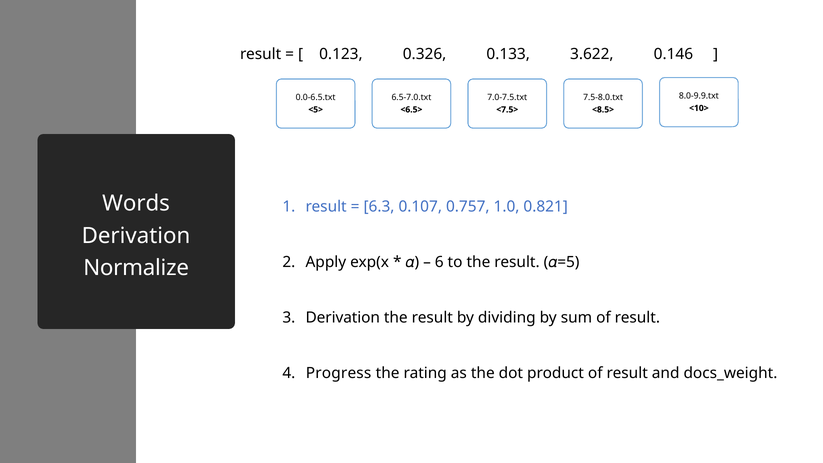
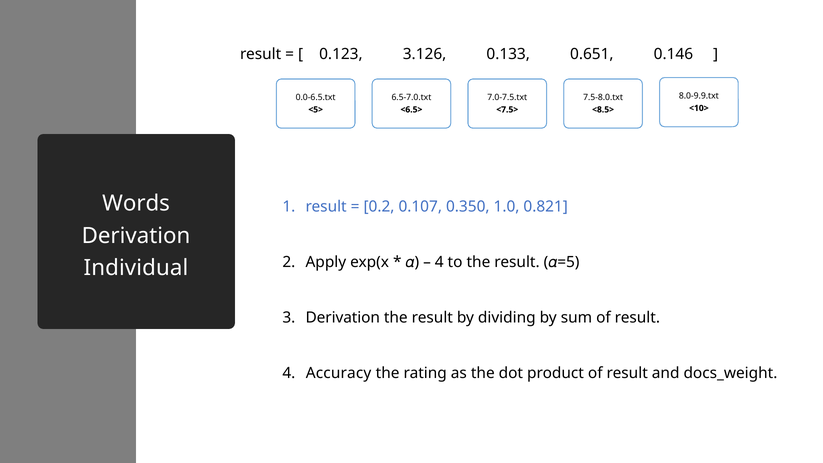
0.326: 0.326 -> 3.126
3.622: 3.622 -> 0.651
6.3: 6.3 -> 0.2
0.757: 0.757 -> 0.350
6 at (439, 262): 6 -> 4
Normalize: Normalize -> Individual
Progress: Progress -> Accuracy
